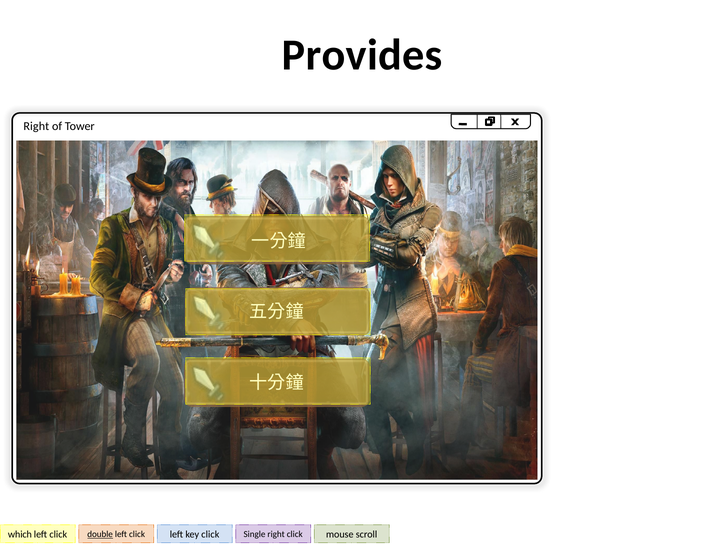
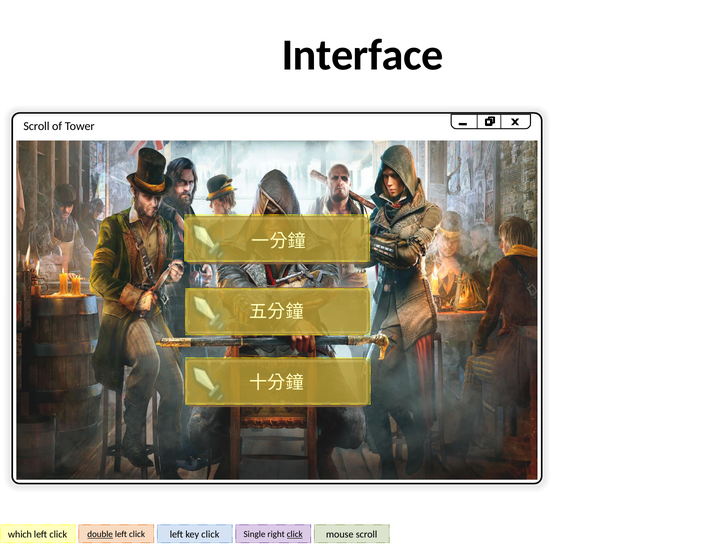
Provides: Provides -> Interface
Right at (36, 126): Right -> Scroll
click at (295, 534) underline: none -> present
